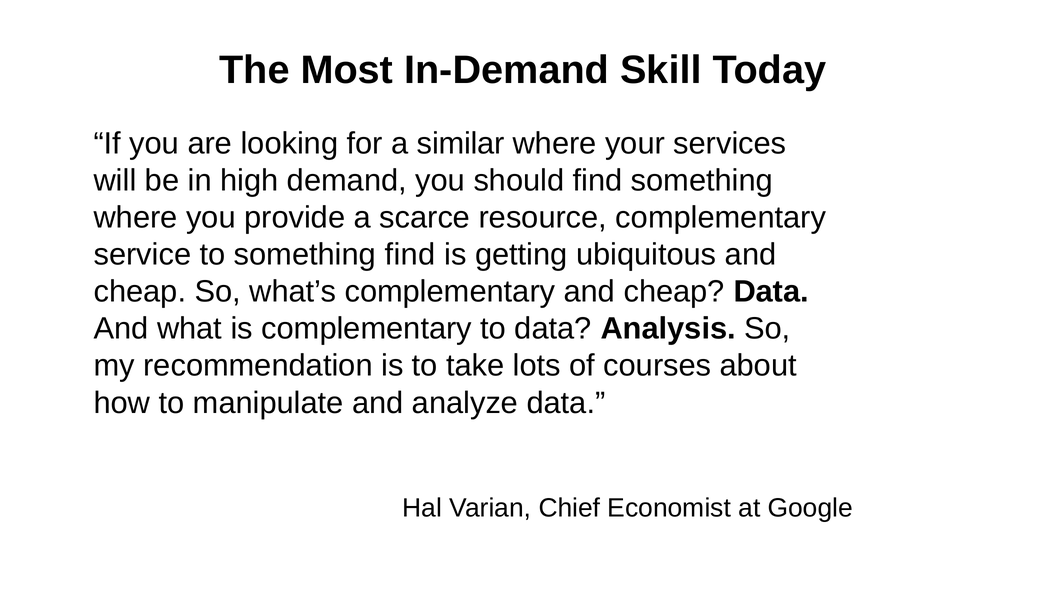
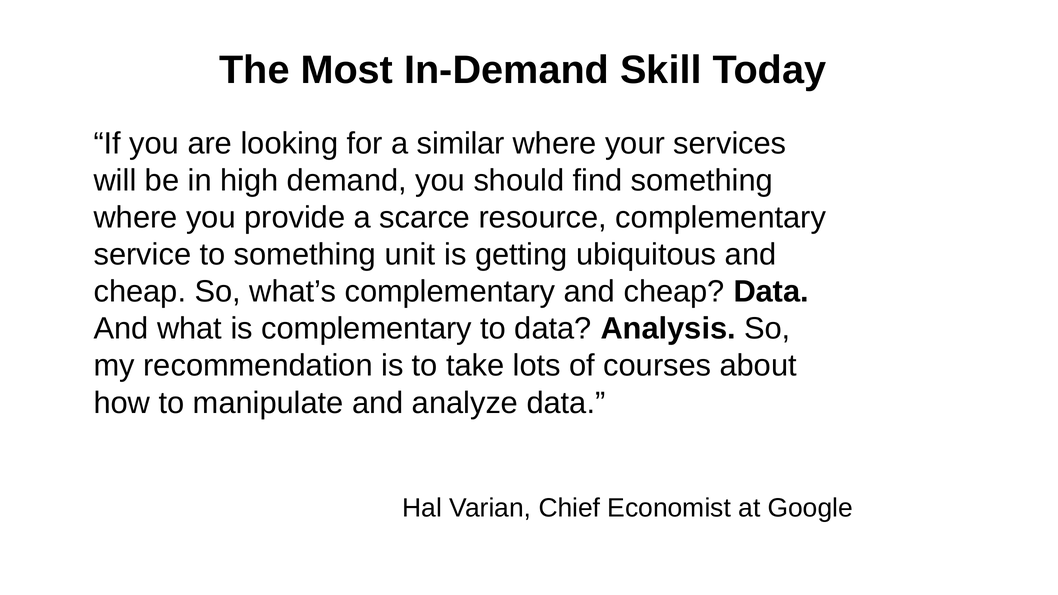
something find: find -> unit
